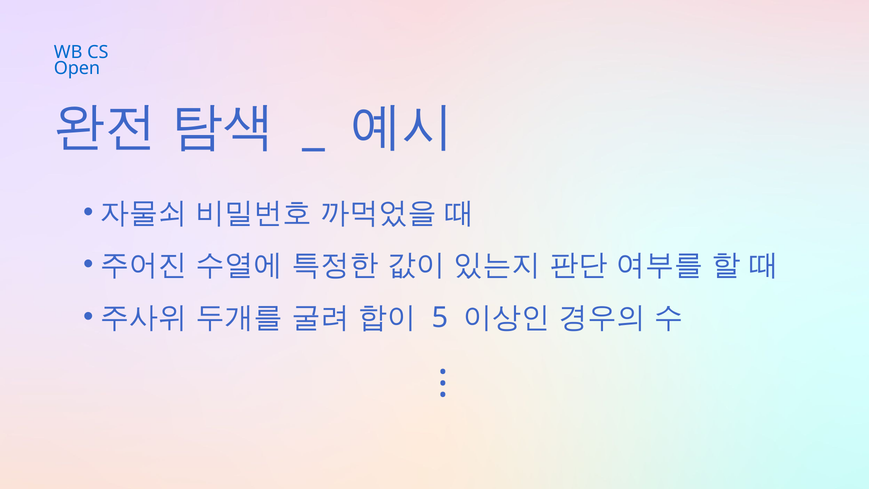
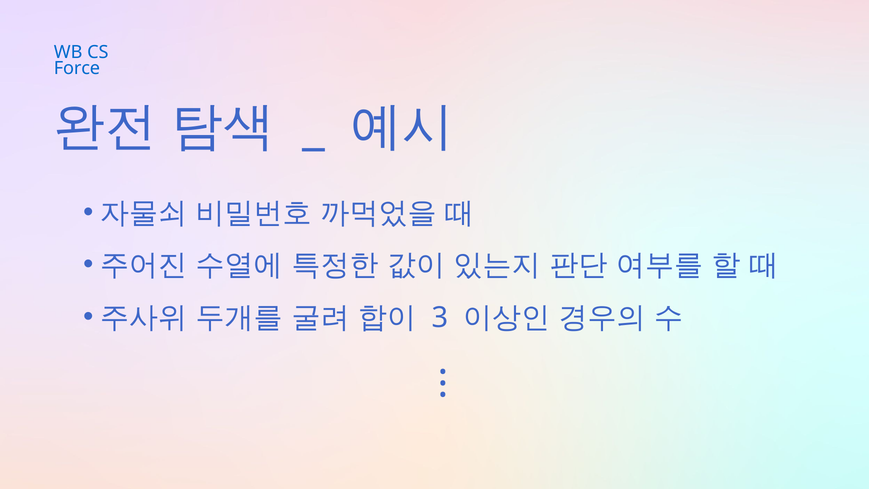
Open: Open -> Force
5: 5 -> 3
